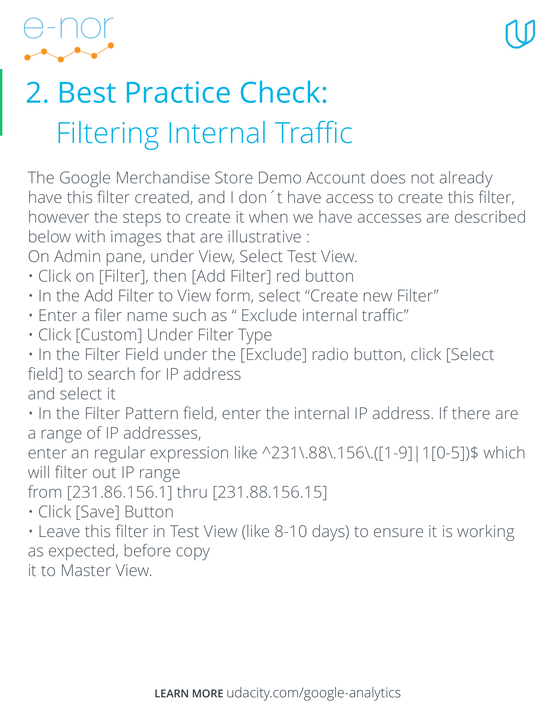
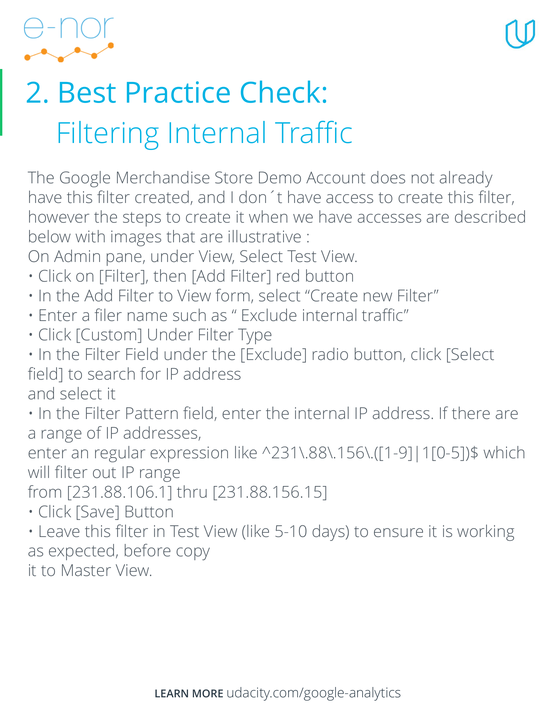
231.86.156.1: 231.86.156.1 -> 231.88.106.1
8-10: 8-10 -> 5-10
